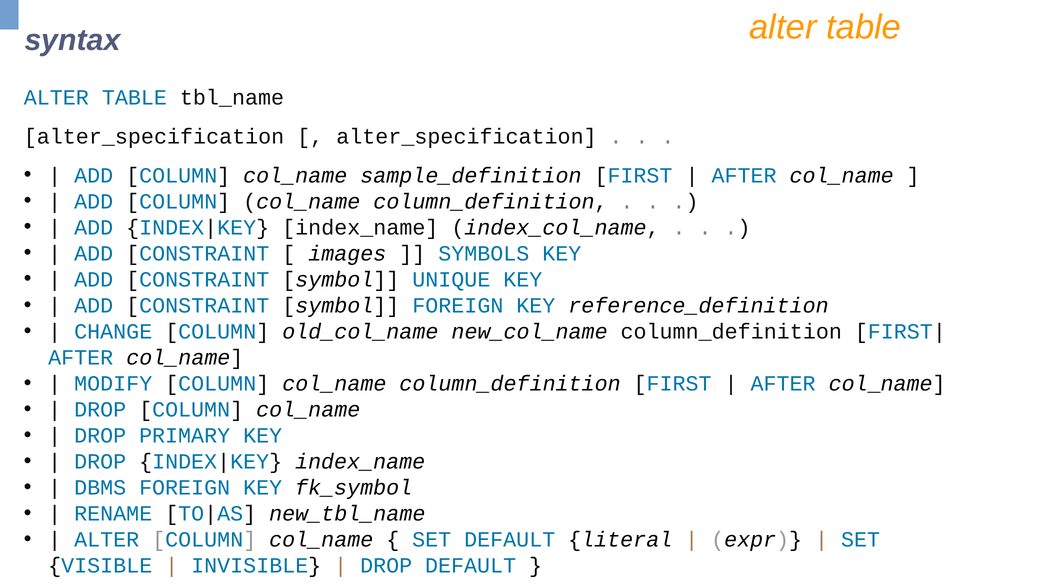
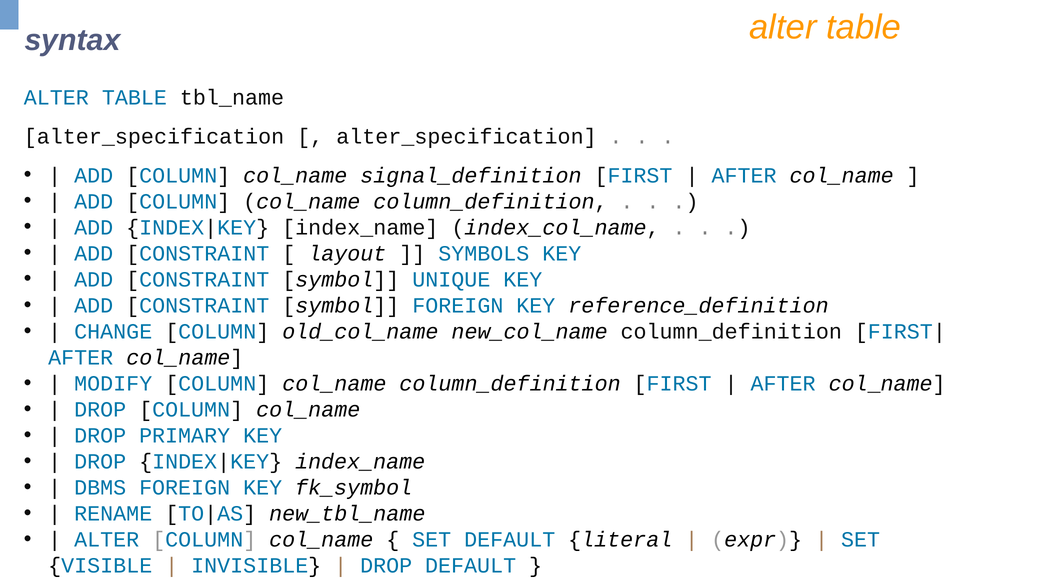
sample_definition: sample_definition -> signal_definition
images: images -> layout
